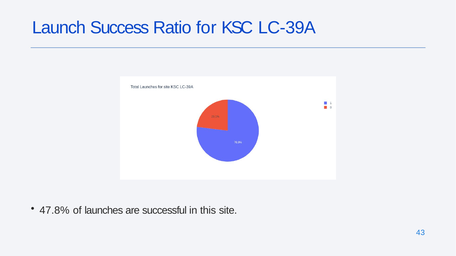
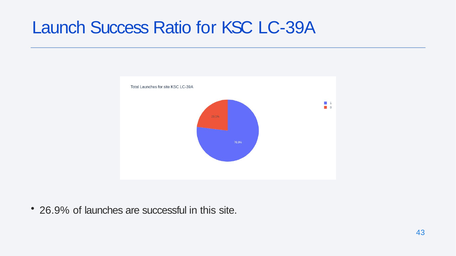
47.8%: 47.8% -> 26.9%
